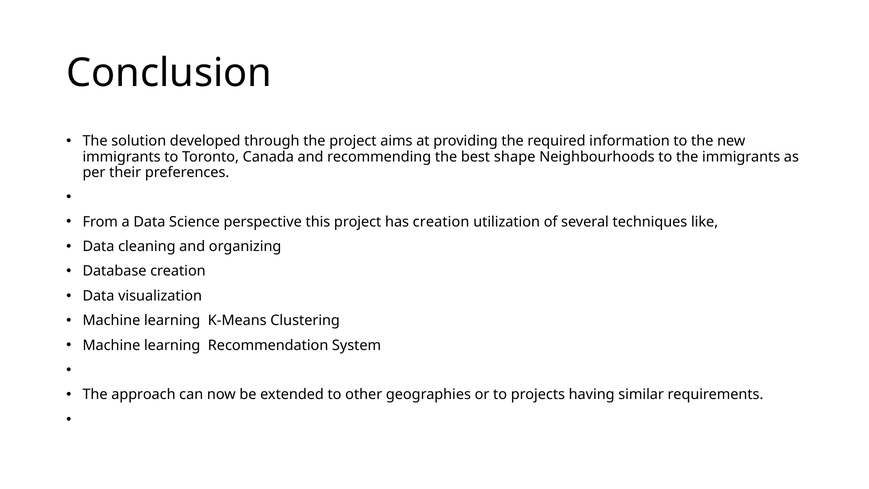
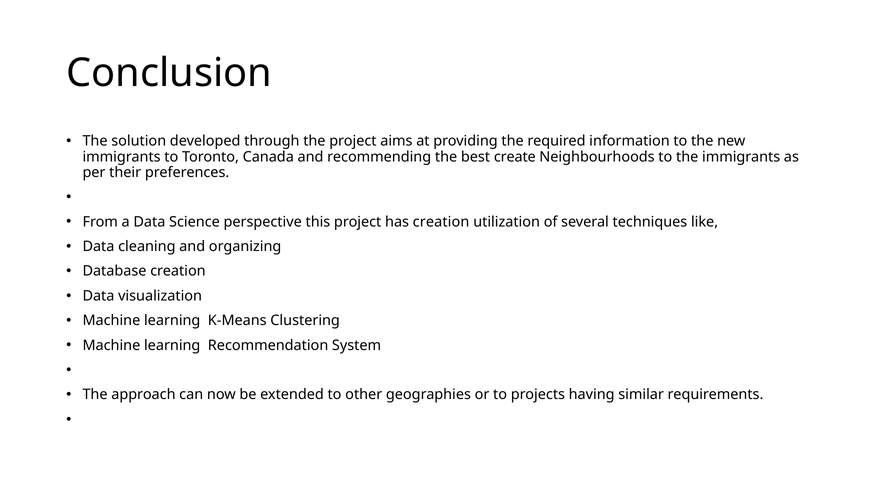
shape: shape -> create
